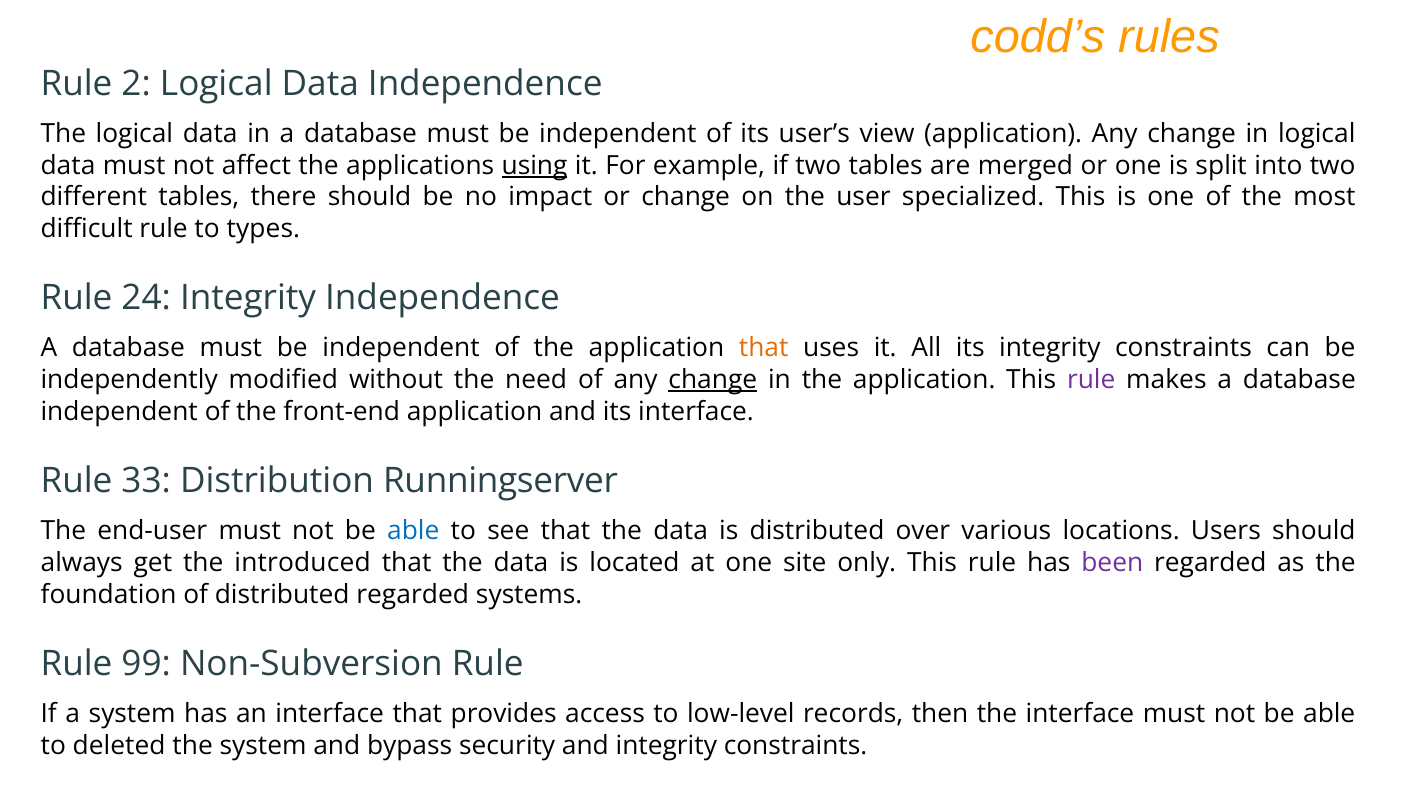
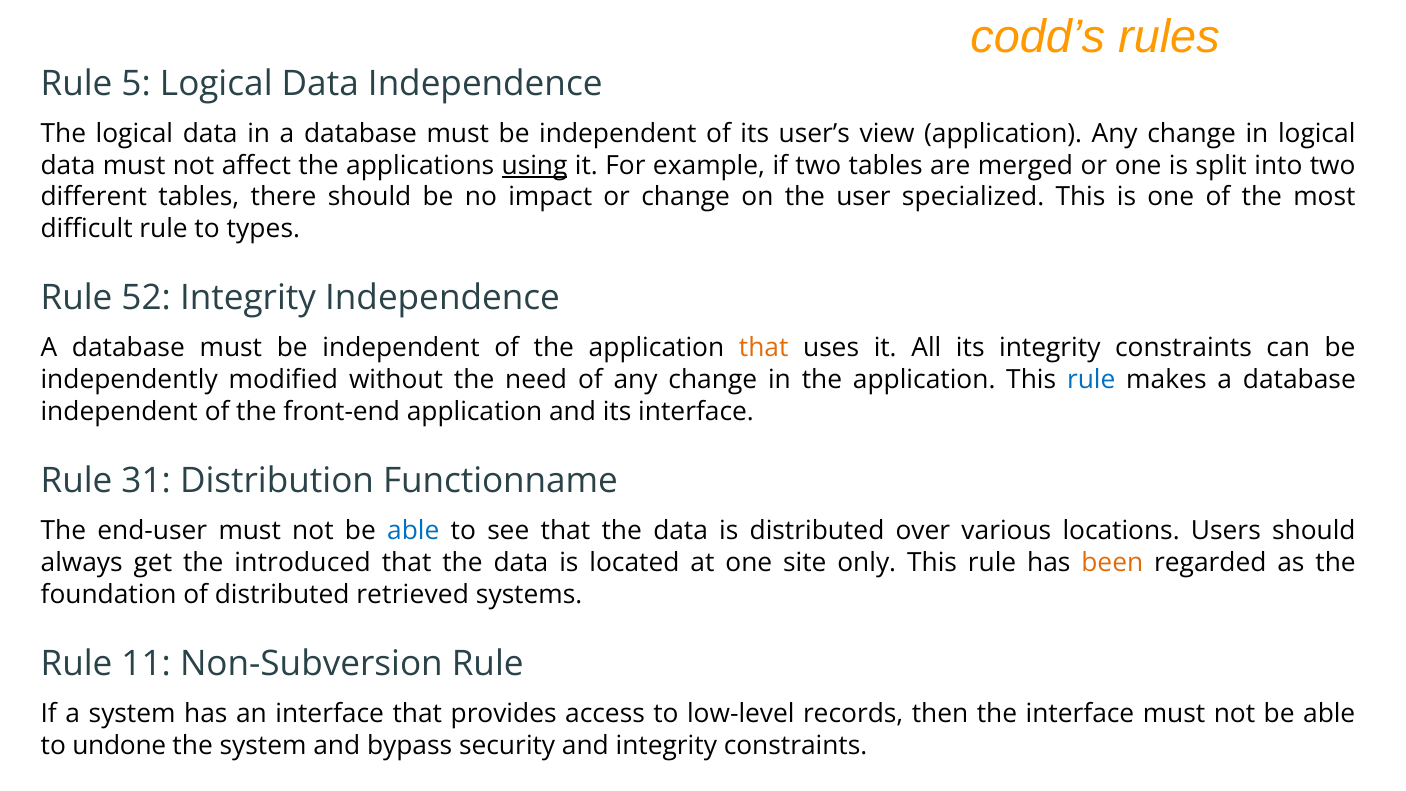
2: 2 -> 5
24: 24 -> 52
change at (713, 380) underline: present -> none
rule at (1091, 380) colour: purple -> blue
33: 33 -> 31
Runningserver: Runningserver -> Functionname
been colour: purple -> orange
distributed regarded: regarded -> retrieved
99: 99 -> 11
deleted: deleted -> undone
